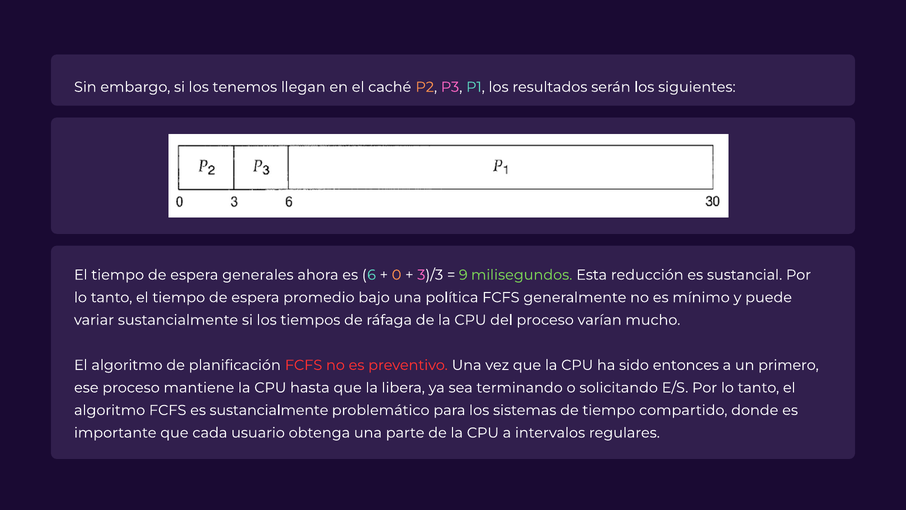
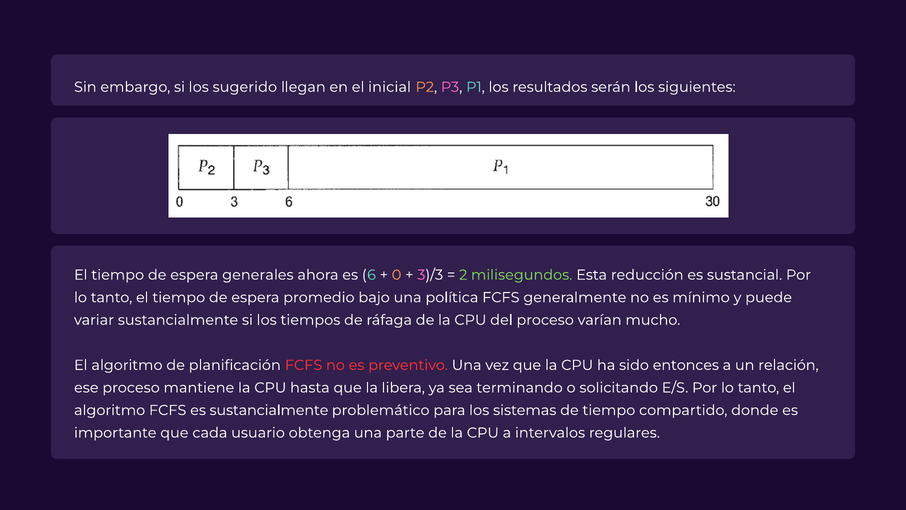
tenemos: tenemos -> sugerido
caché: caché -> inicial
9: 9 -> 2
primero: primero -> relación
